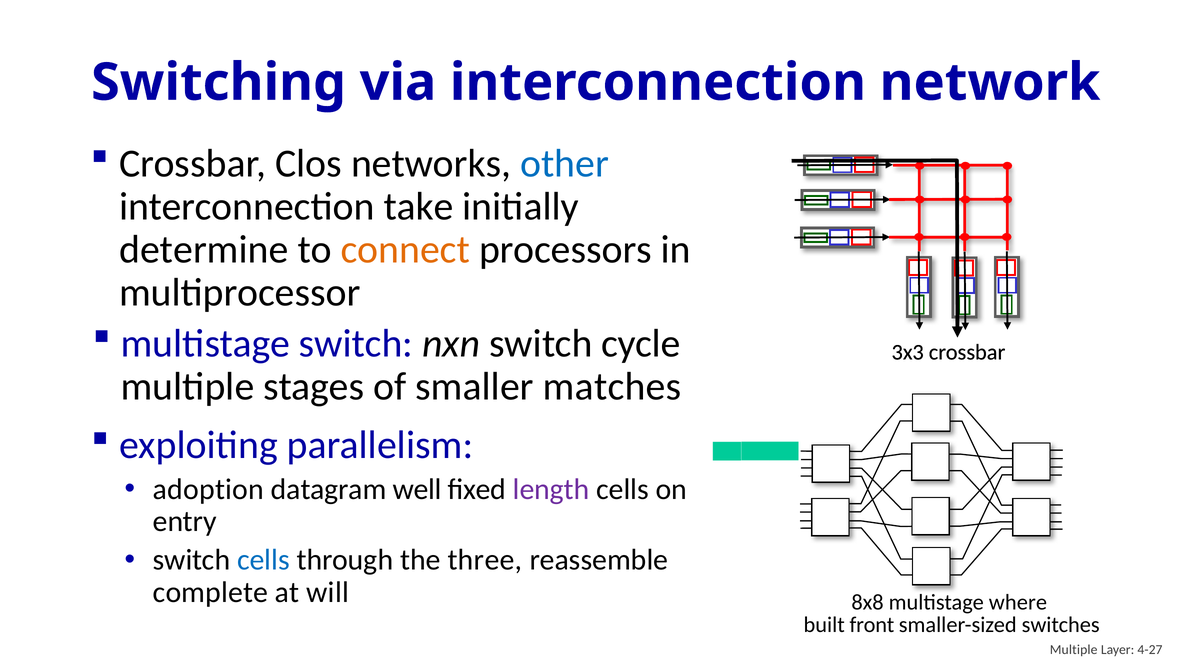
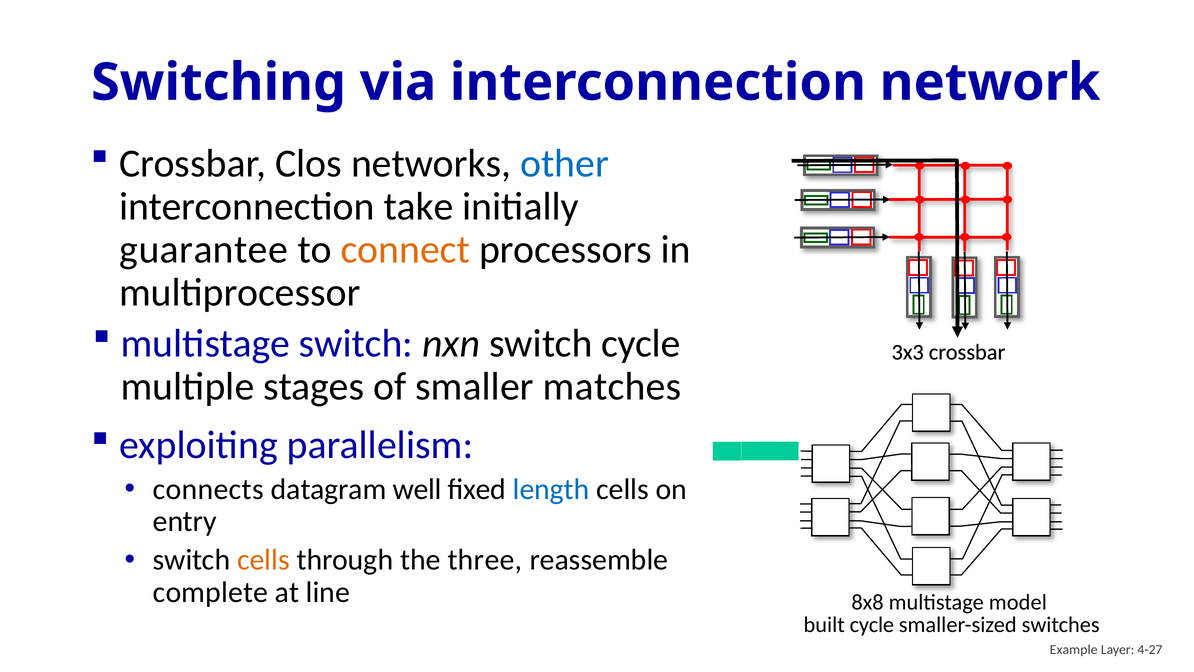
determine: determine -> guarantee
adoption: adoption -> connects
length colour: purple -> blue
cells at (263, 560) colour: blue -> orange
will: will -> line
where: where -> model
built front: front -> cycle
Multiple at (1074, 650): Multiple -> Example
